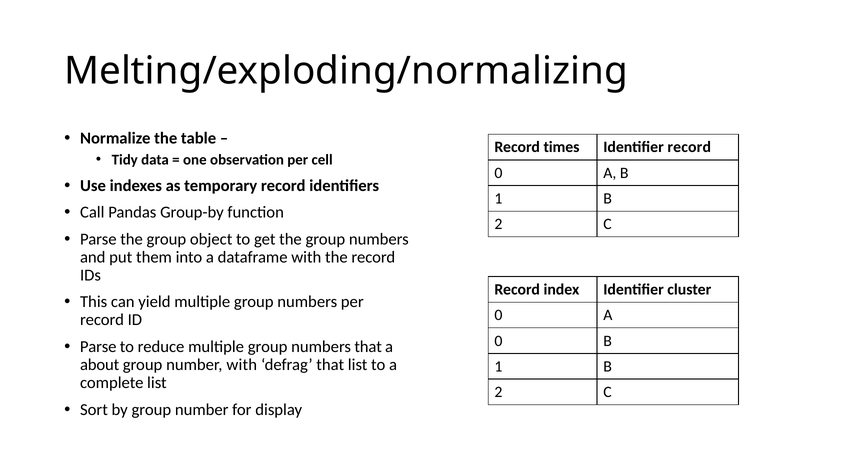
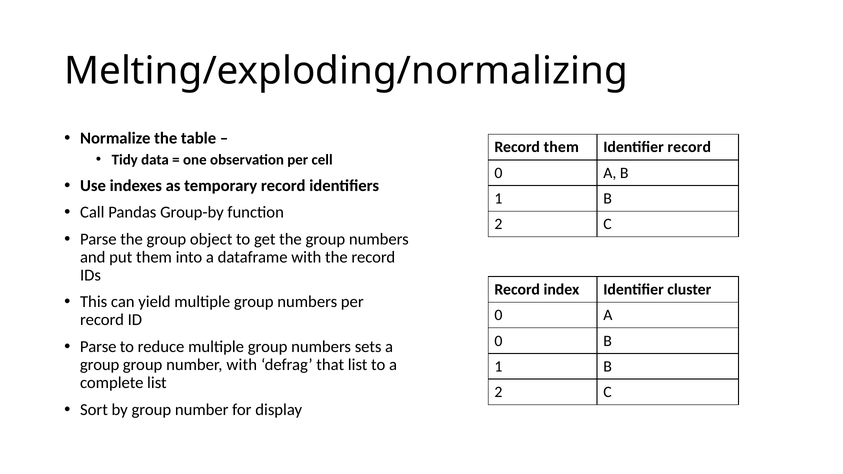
Record times: times -> them
numbers that: that -> sets
about at (100, 365): about -> group
